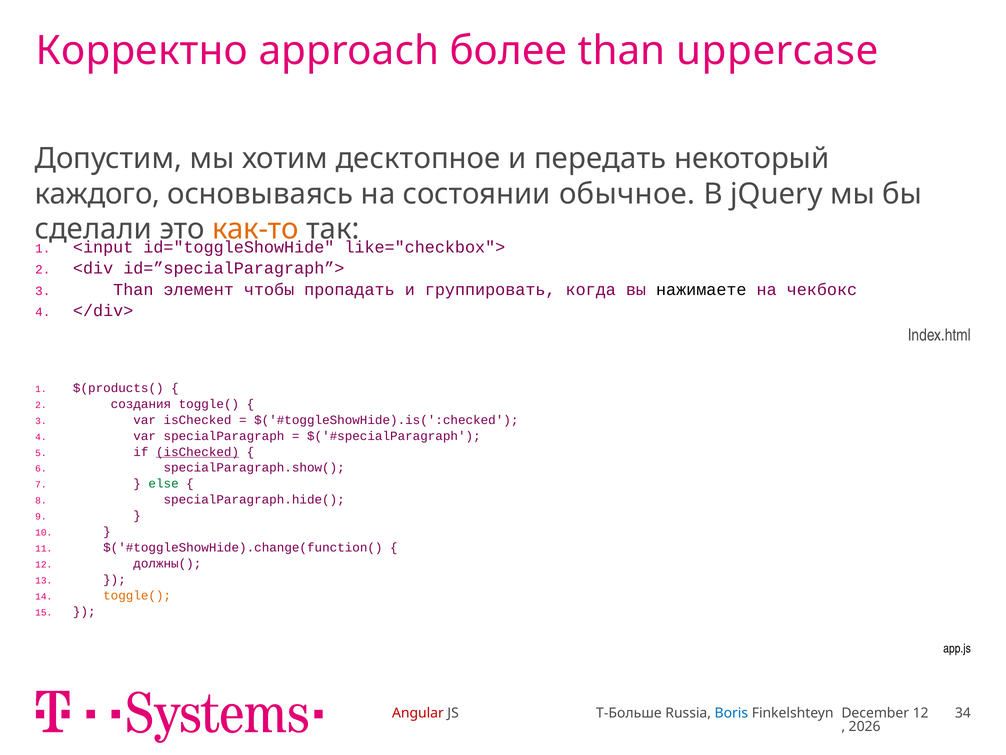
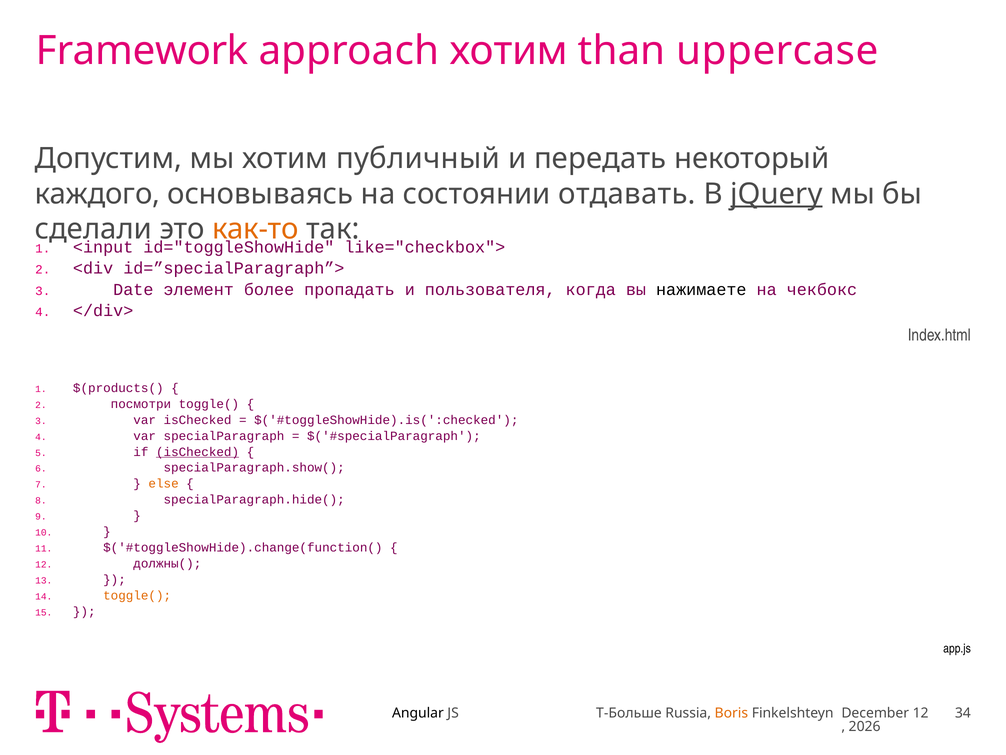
Корректно: Корректно -> Framework
approach более: более -> хотим
десктопное: десктопное -> публичный
обычное: обычное -> отдавать
jQuery underline: none -> present
Than at (133, 289): Than -> Date
чтобы: чтобы -> более
группировать: группировать -> пользователя
создания: создания -> посмотри
else colour: green -> orange
Angular colour: red -> black
Boris colour: blue -> orange
